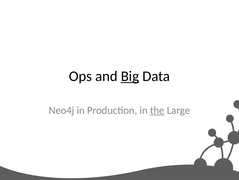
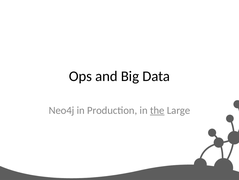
Big underline: present -> none
